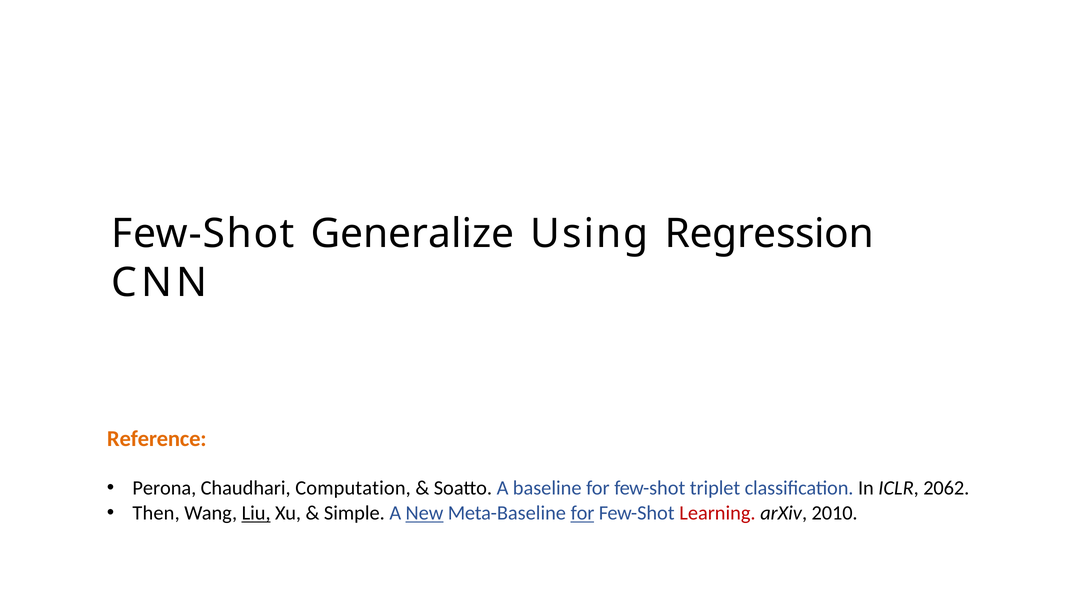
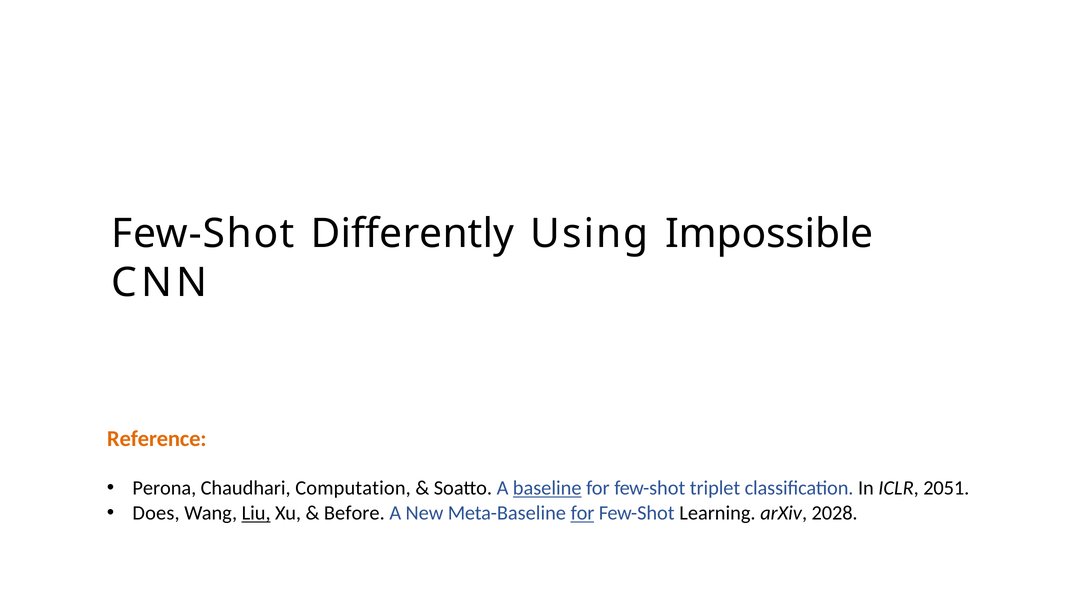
Generalize: Generalize -> Differently
Regression: Regression -> Impossible
baseline underline: none -> present
2062: 2062 -> 2051
Then: Then -> Does
Simple: Simple -> Before
New underline: present -> none
Learning colour: red -> black
2010: 2010 -> 2028
